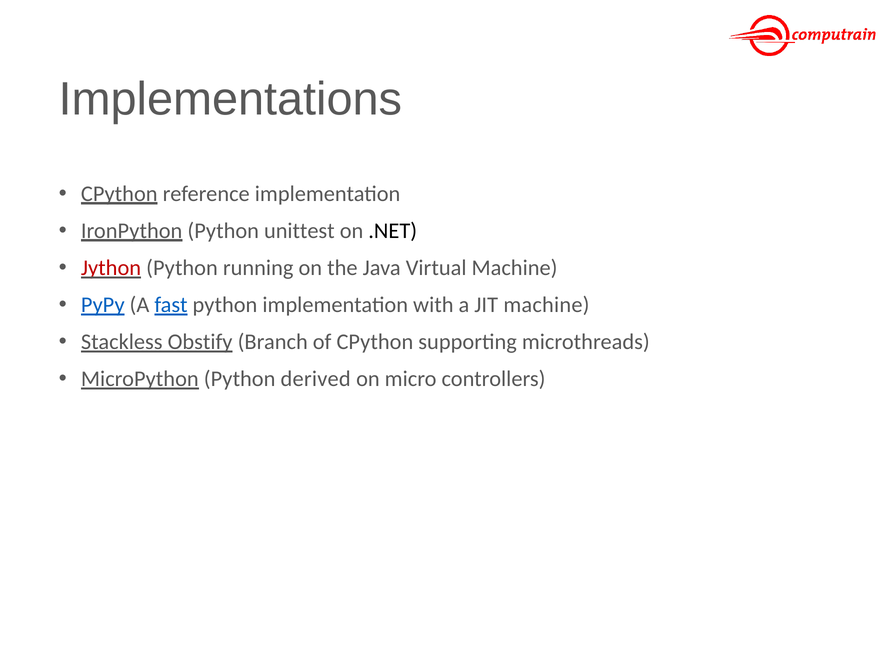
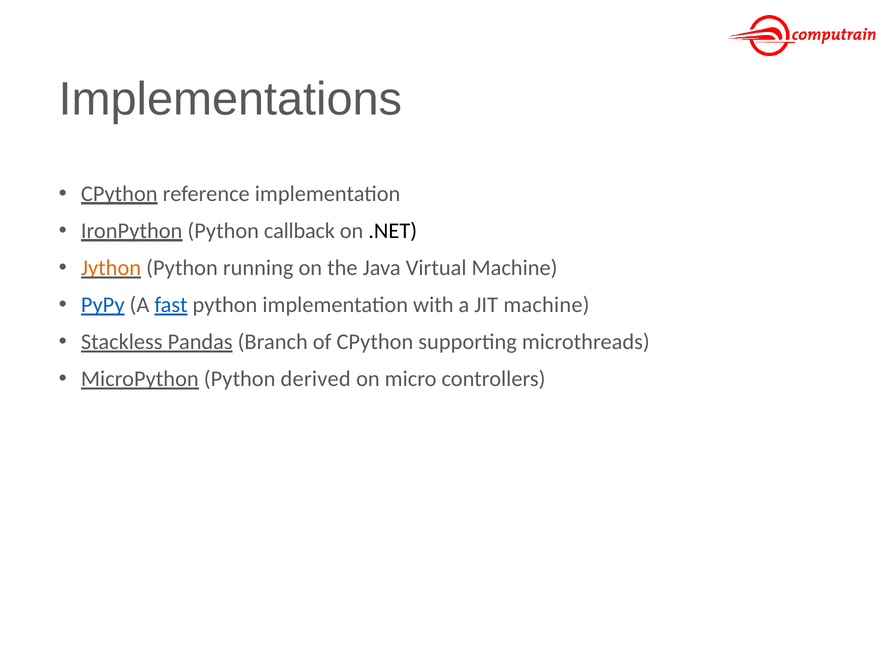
unittest: unittest -> callback
Jython colour: red -> orange
Obstify: Obstify -> Pandas
